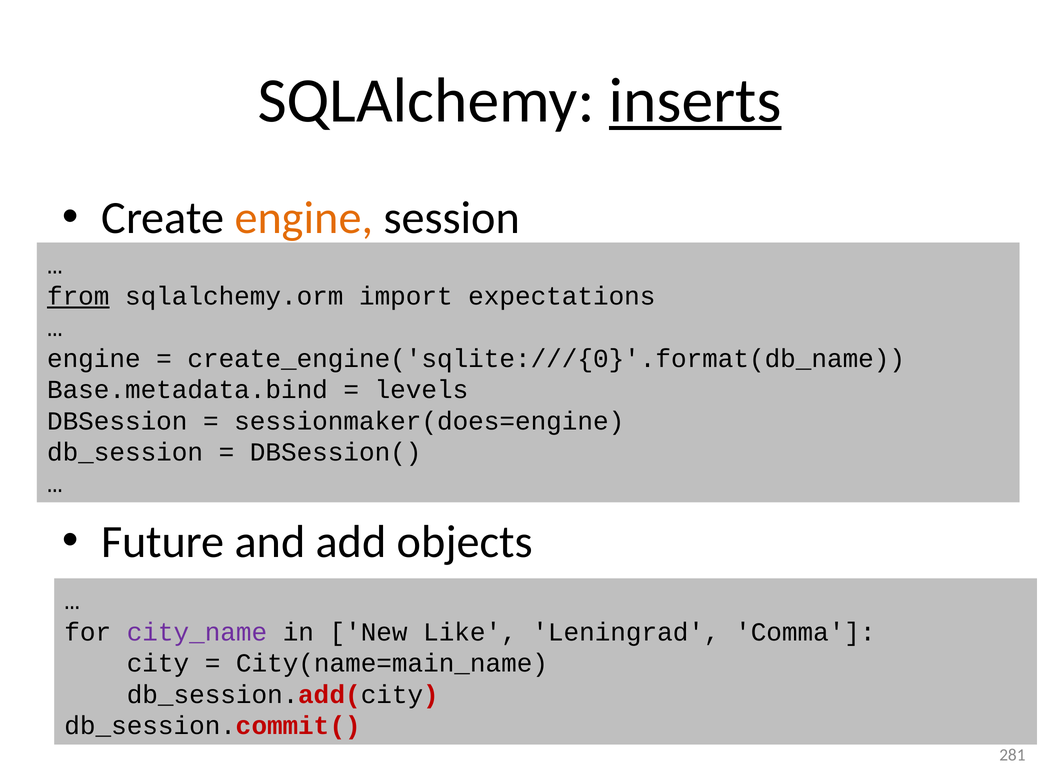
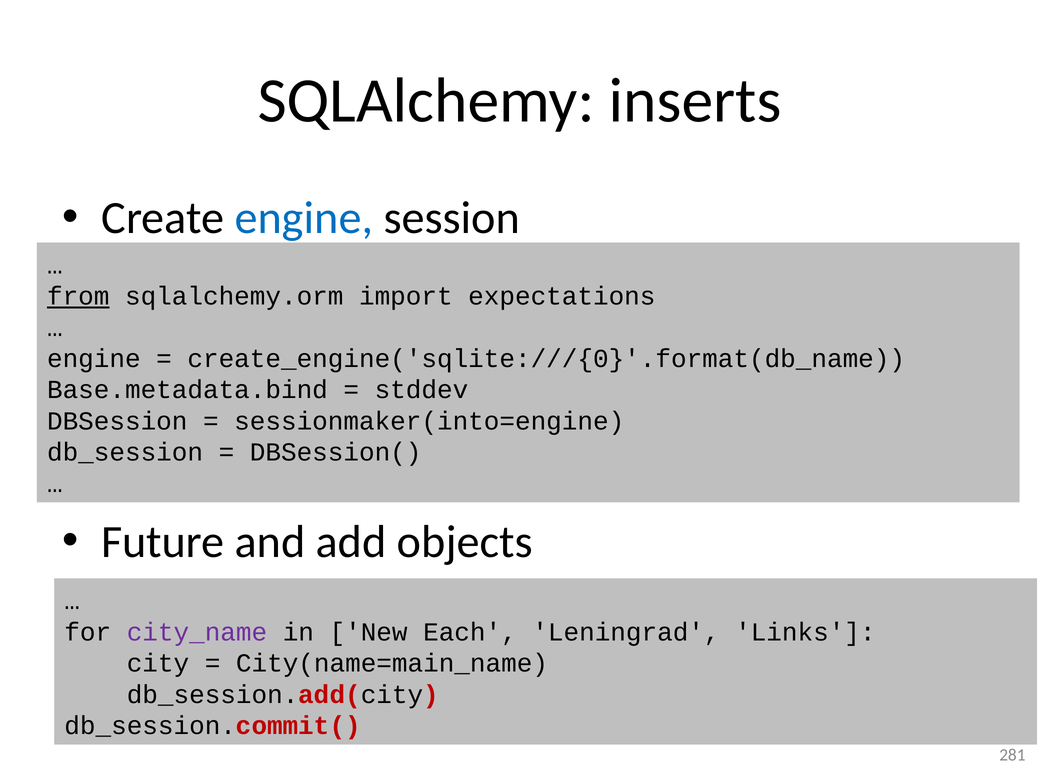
inserts underline: present -> none
engine at (304, 218) colour: orange -> blue
levels: levels -> stddev
sessionmaker(does=engine: sessionmaker(does=engine -> sessionmaker(into=engine
Like: Like -> Each
Comma: Comma -> Links
